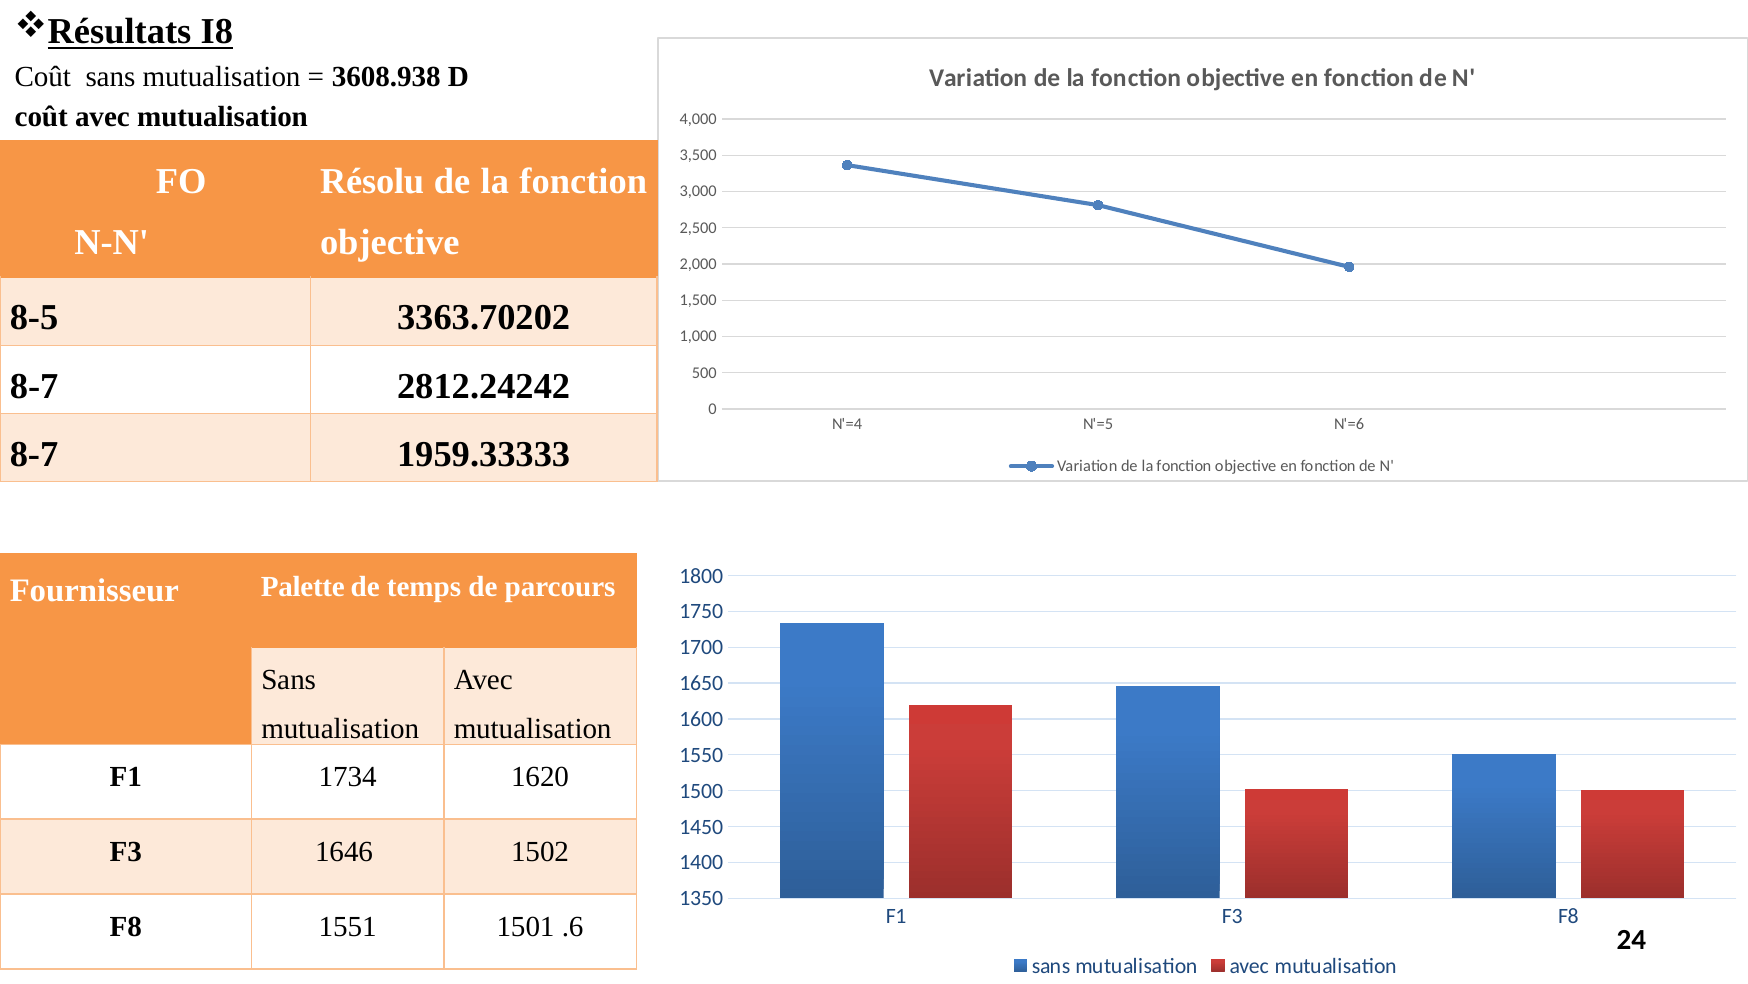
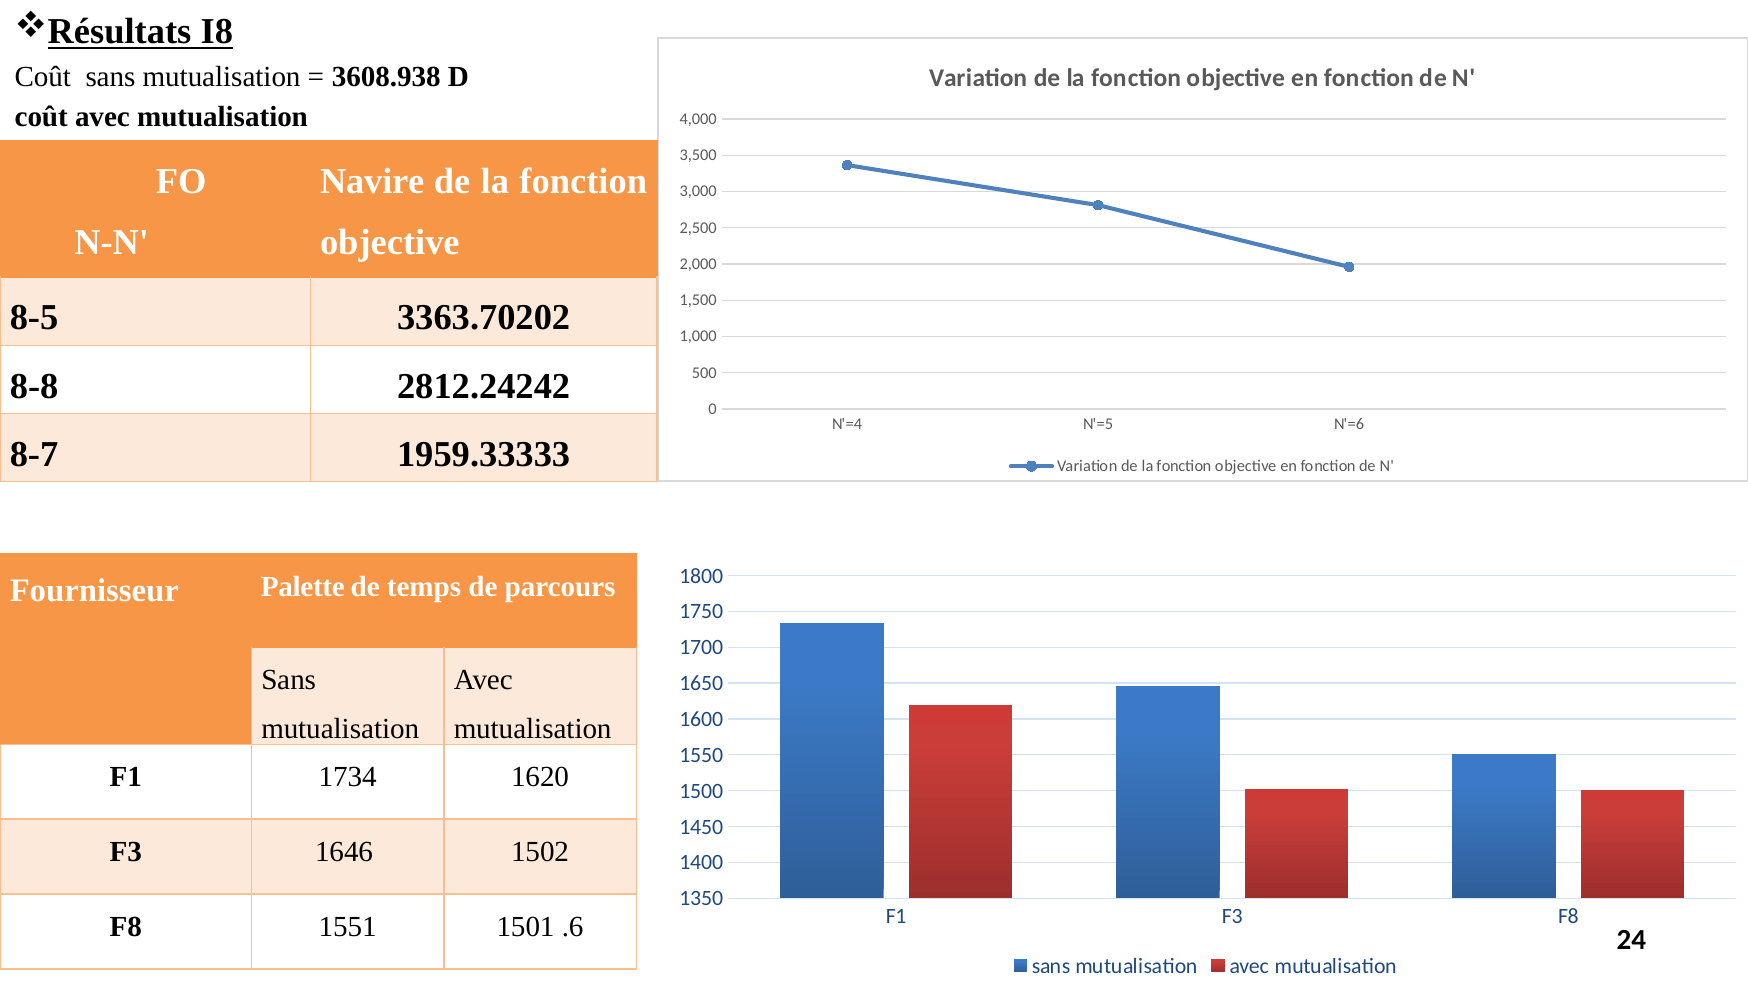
Résolu: Résolu -> Navire
8-7 at (34, 386): 8-7 -> 8-8
